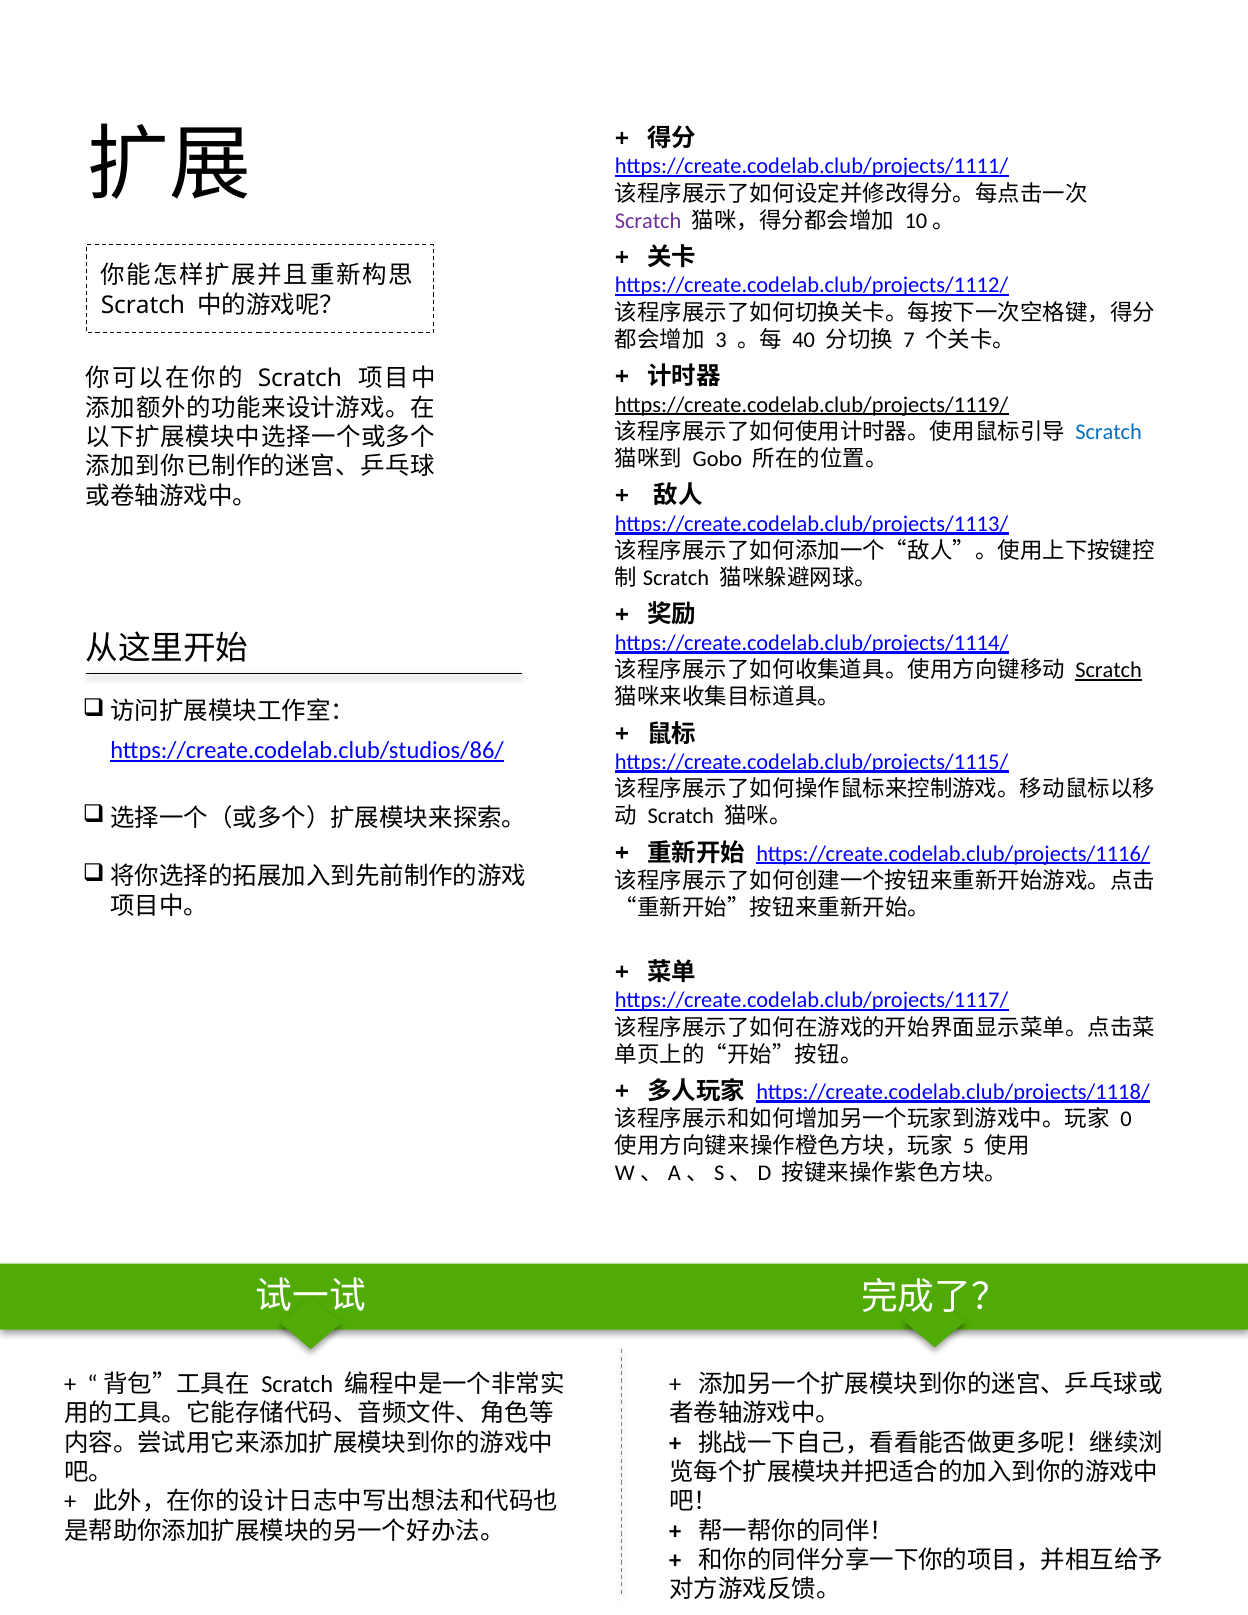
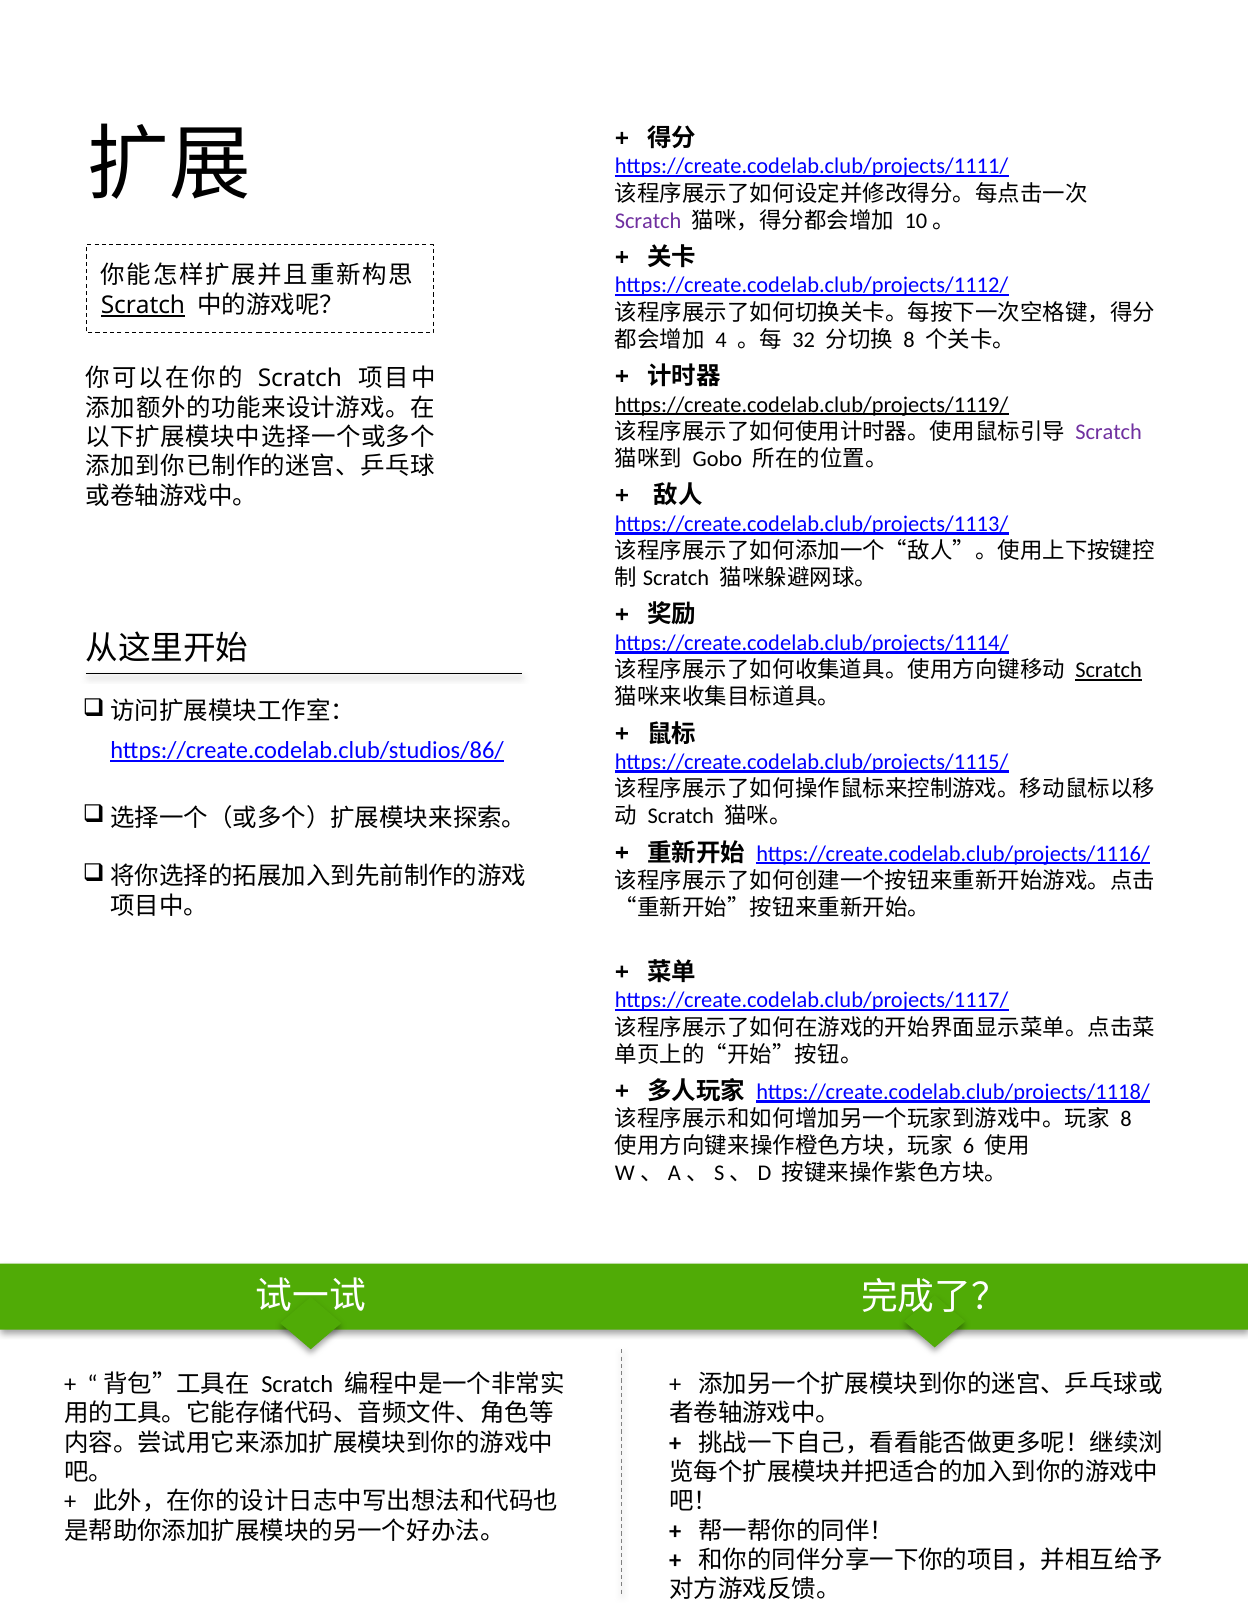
Scratch at (143, 305) underline: none -> present
3: 3 -> 4
40: 40 -> 32
7 at (909, 340): 7 -> 8
Scratch at (1109, 432) colour: blue -> purple
0 at (1126, 1119): 0 -> 8
5: 5 -> 6
